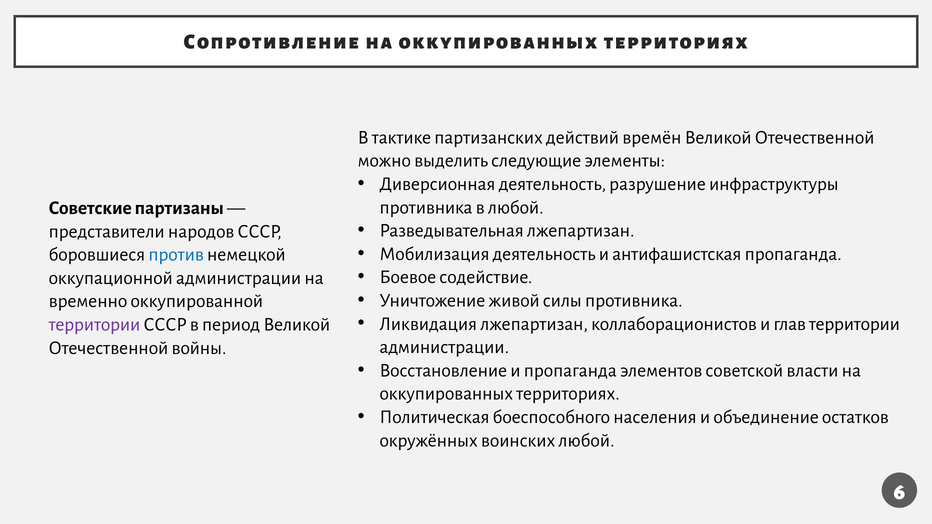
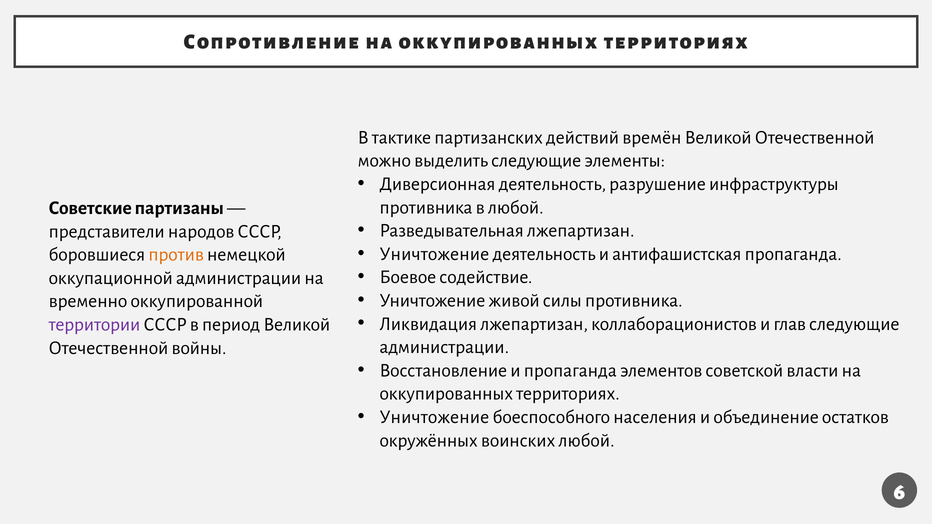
Мобилизация at (435, 254): Мобилизация -> Уничтожение
против colour: blue -> orange
глав территории: территории -> следующие
Политическая at (435, 417): Политическая -> Уничтожение
